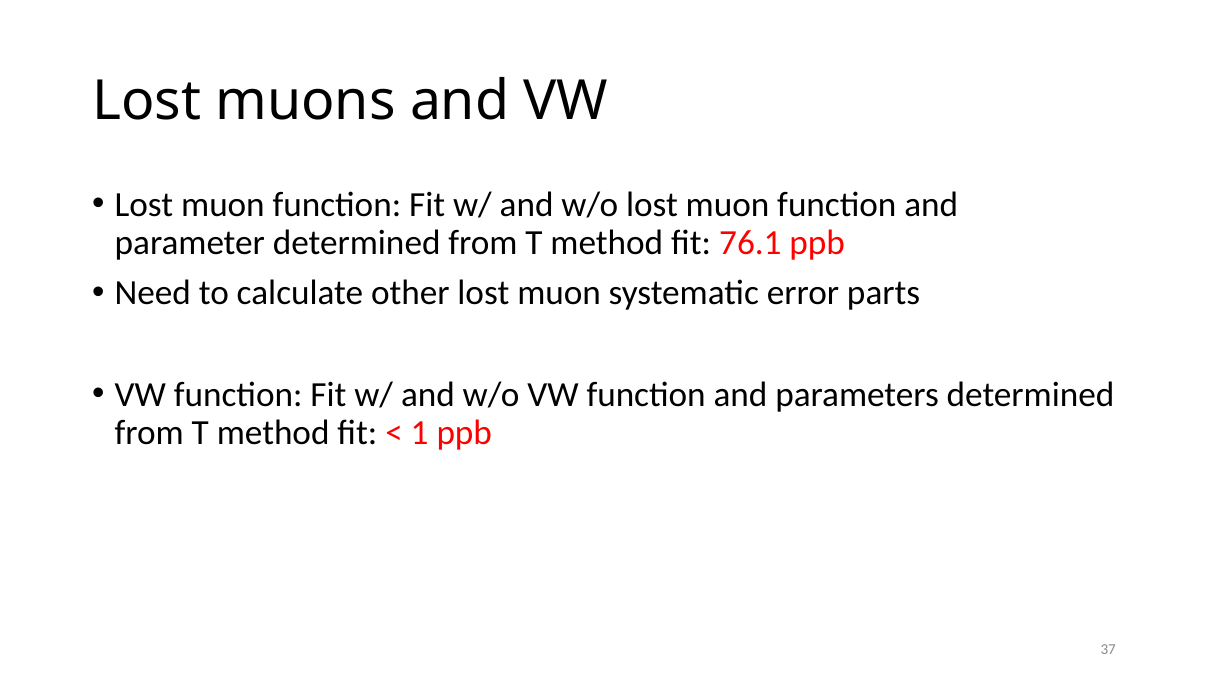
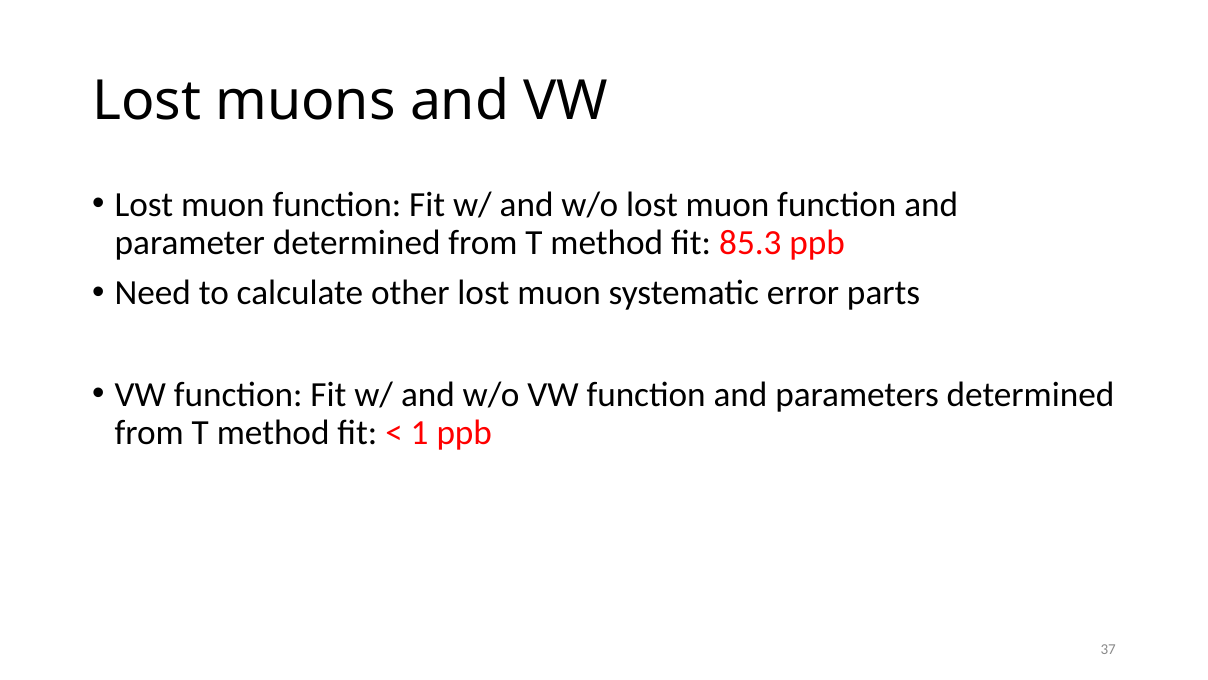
76.1: 76.1 -> 85.3
